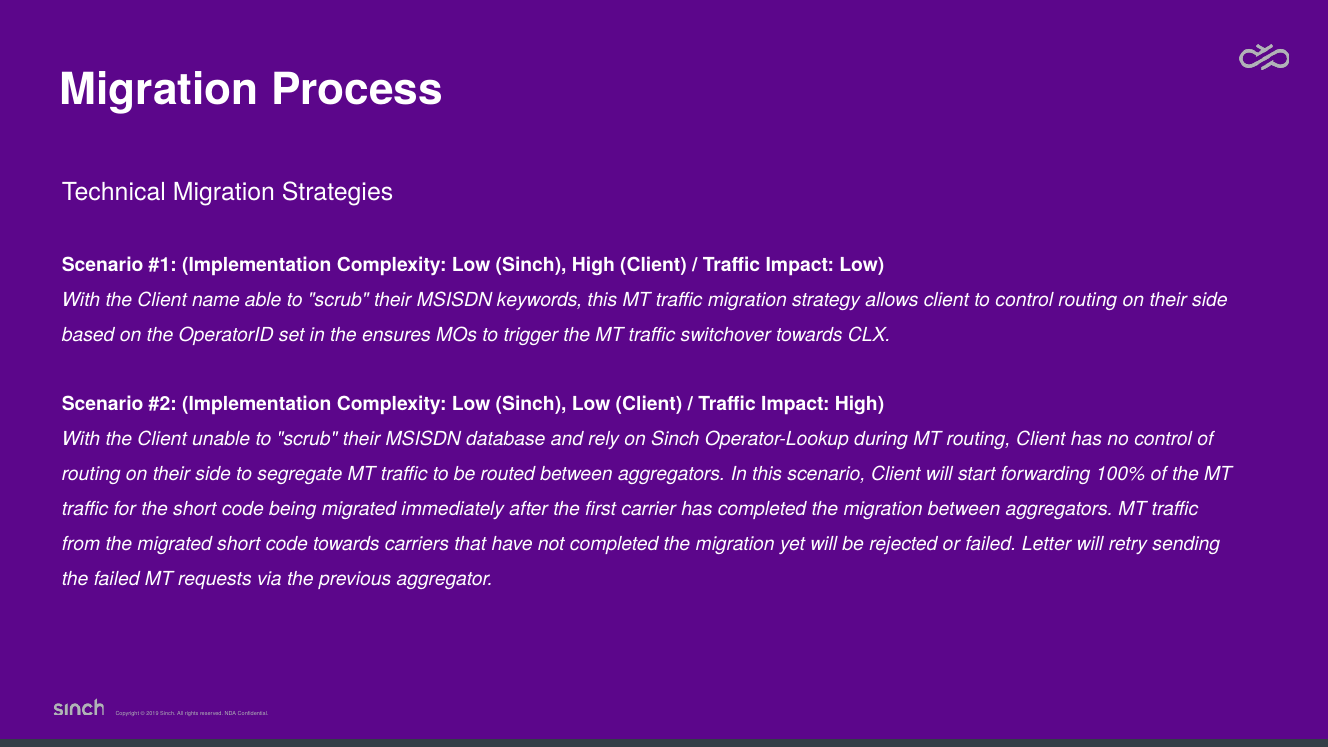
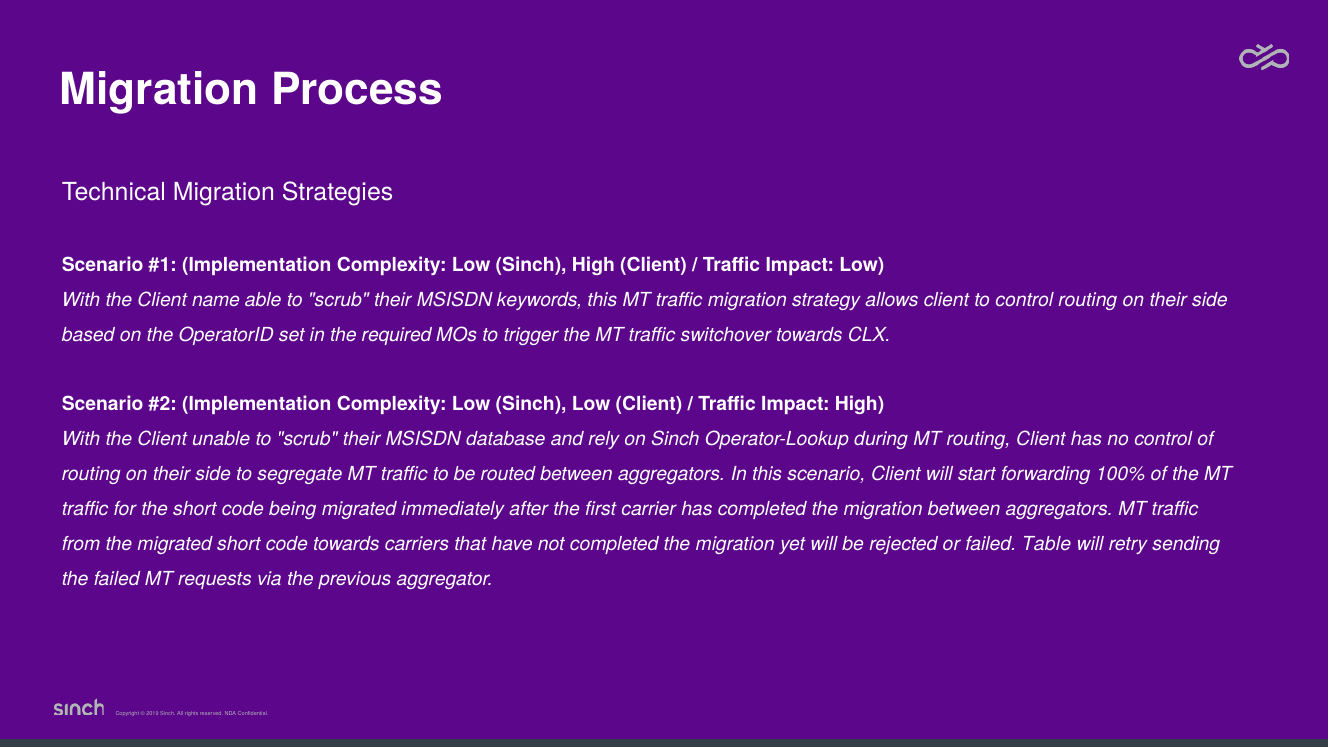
ensures: ensures -> required
Letter: Letter -> Table
